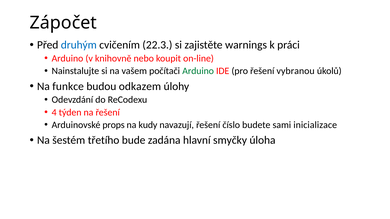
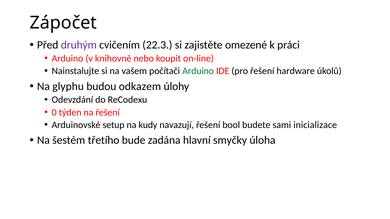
druhým colour: blue -> purple
warnings: warnings -> omezené
vybranou: vybranou -> hardware
funkce: funkce -> glyphu
4: 4 -> 0
props: props -> setup
číslo: číslo -> bool
